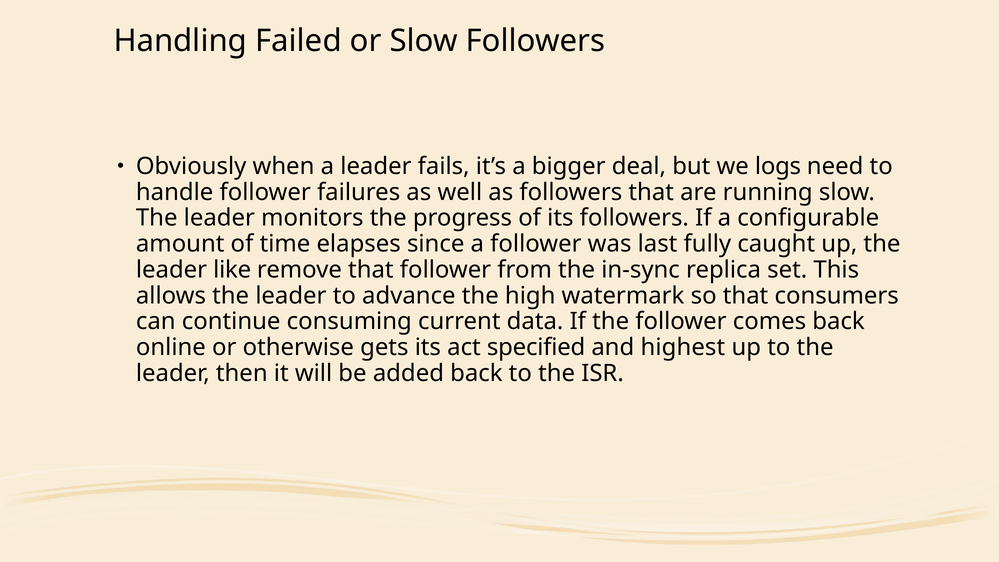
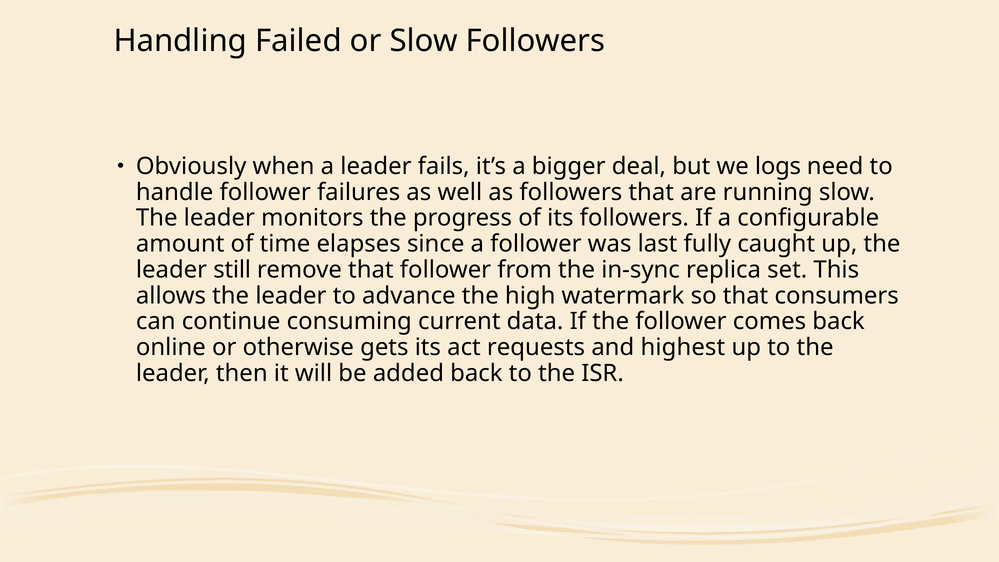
like: like -> still
specified: specified -> requests
